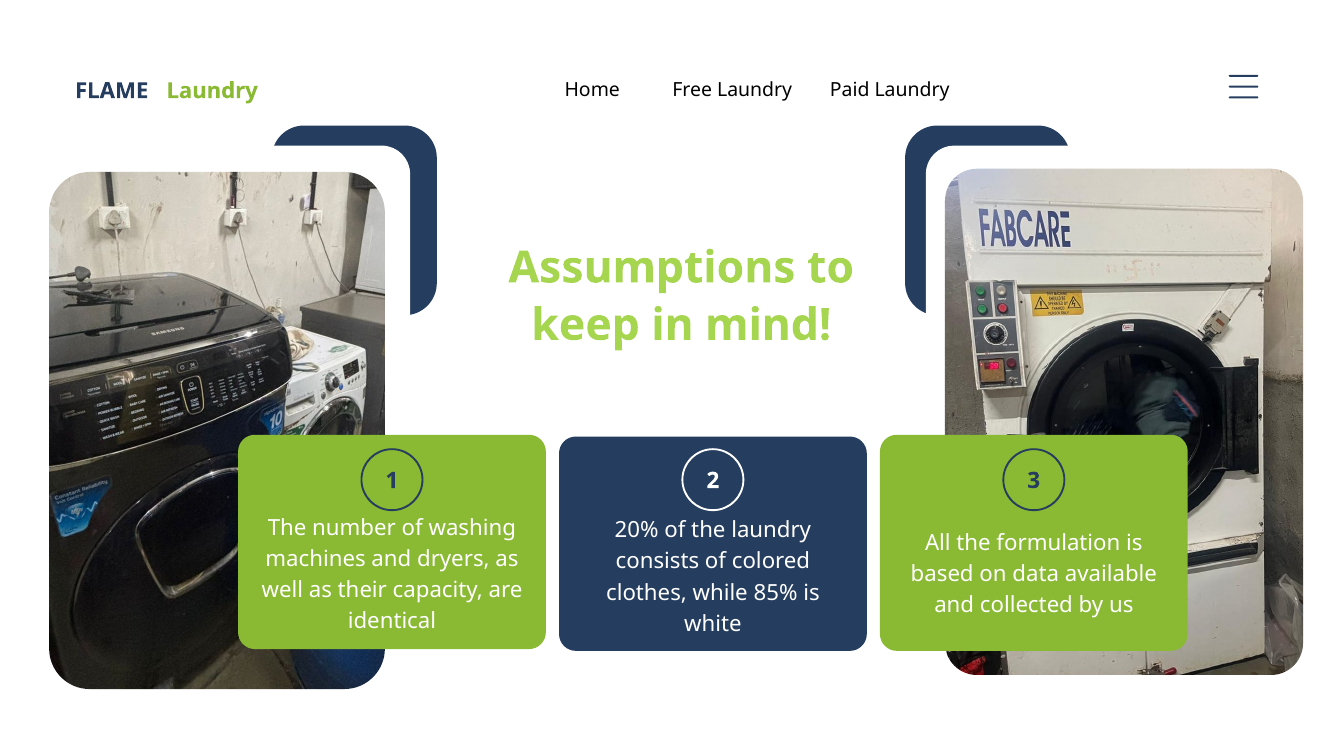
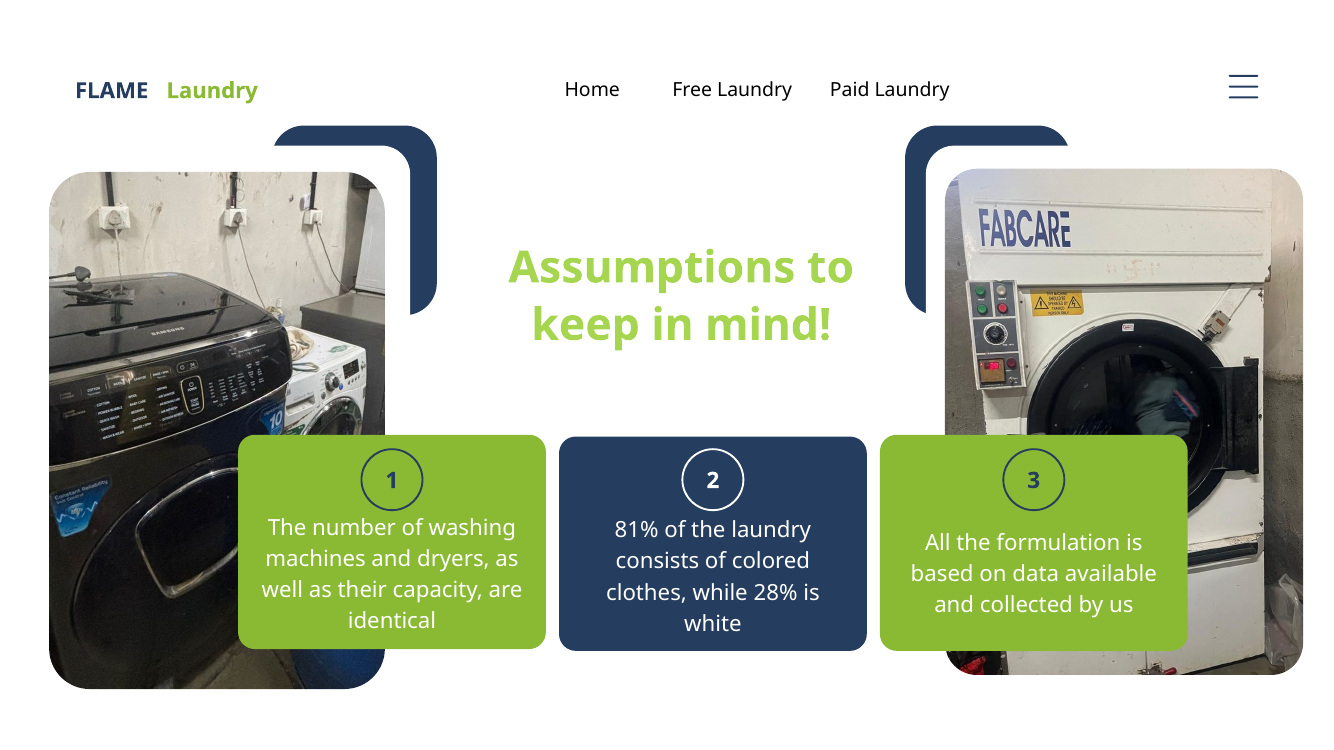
20%: 20% -> 81%
85%: 85% -> 28%
